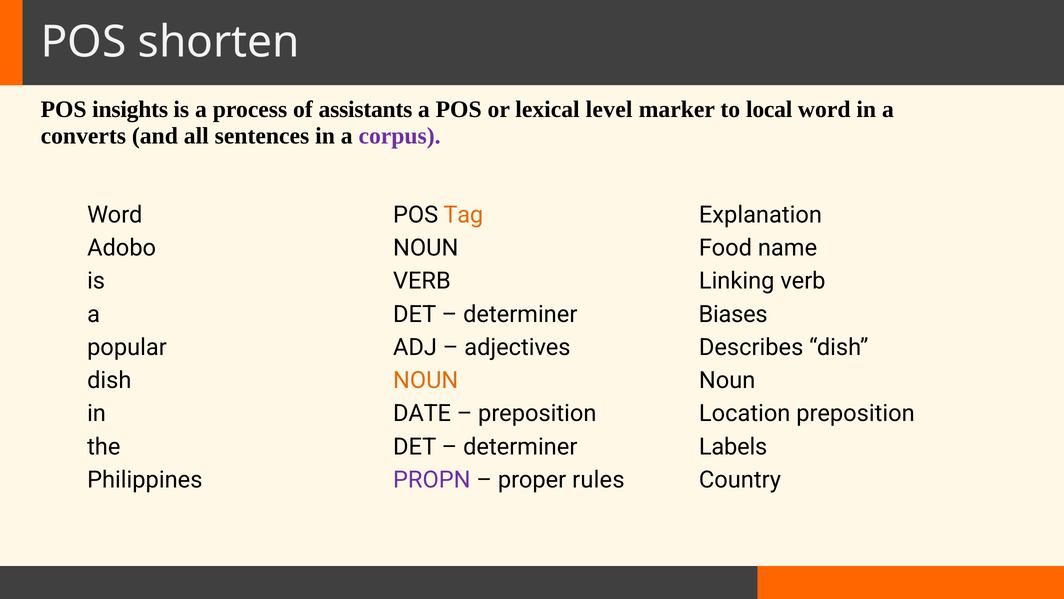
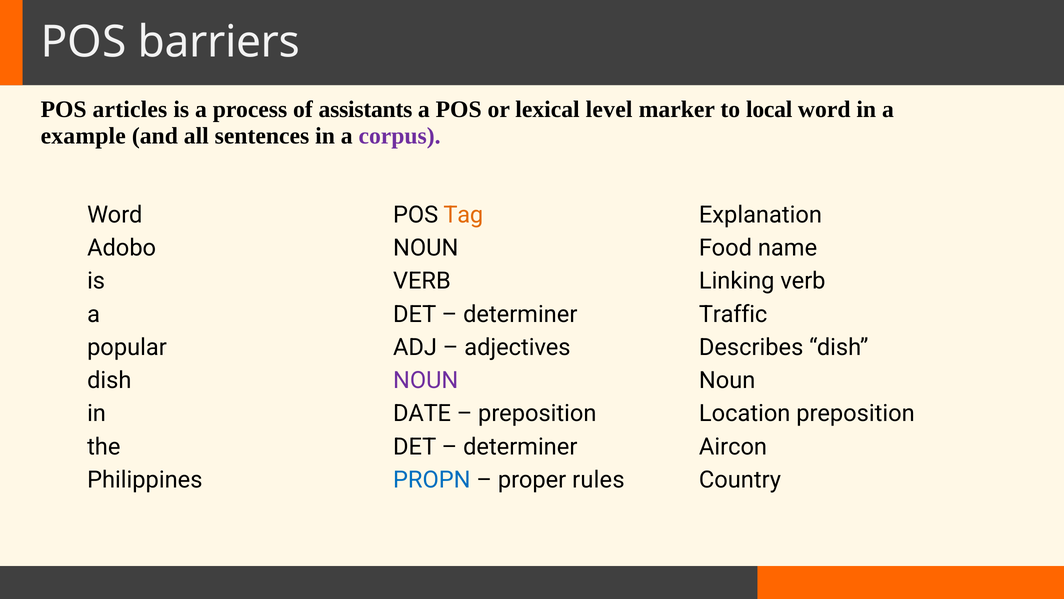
shorten: shorten -> barriers
insights: insights -> articles
converts: converts -> example
Biases: Biases -> Traffic
NOUN at (426, 380) colour: orange -> purple
Labels: Labels -> Aircon
PROPN colour: purple -> blue
